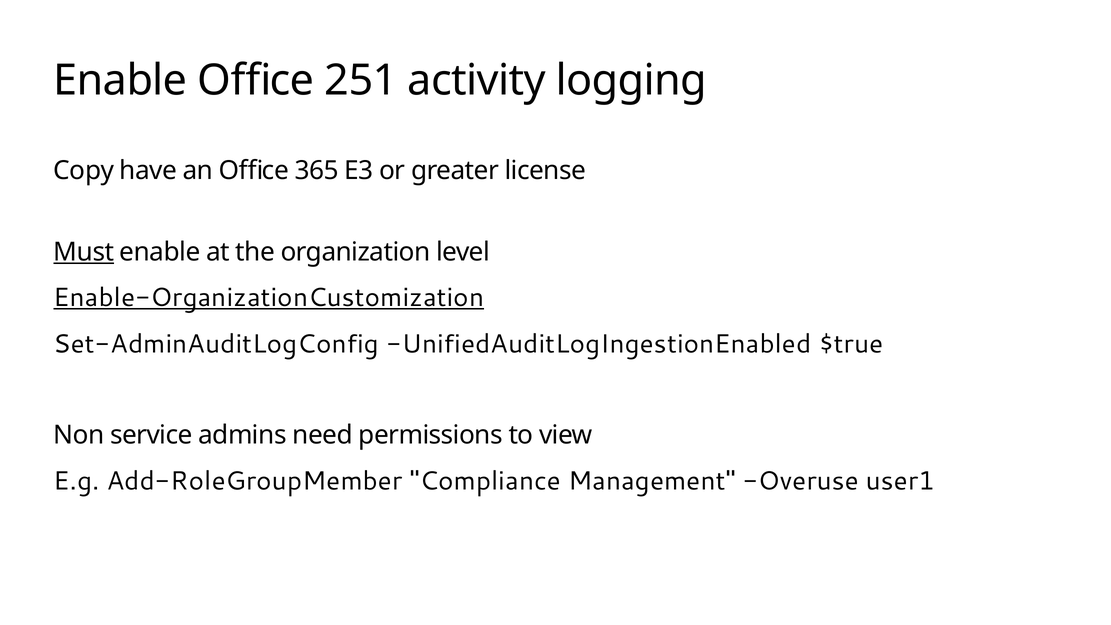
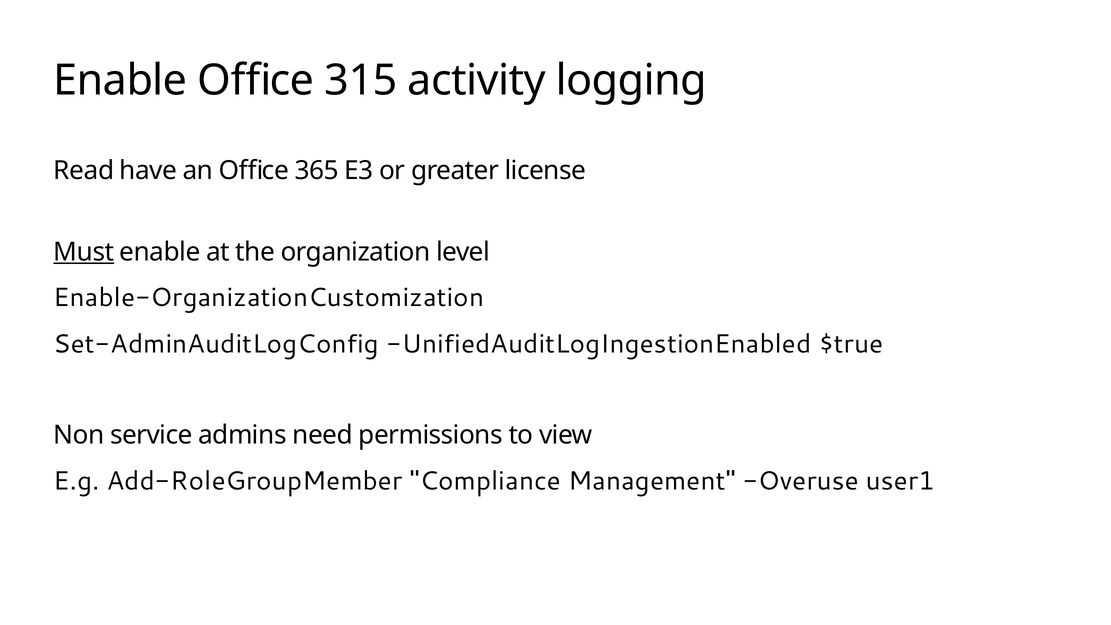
251: 251 -> 315
Copy: Copy -> Read
Enable-OrganizationCustomization underline: present -> none
